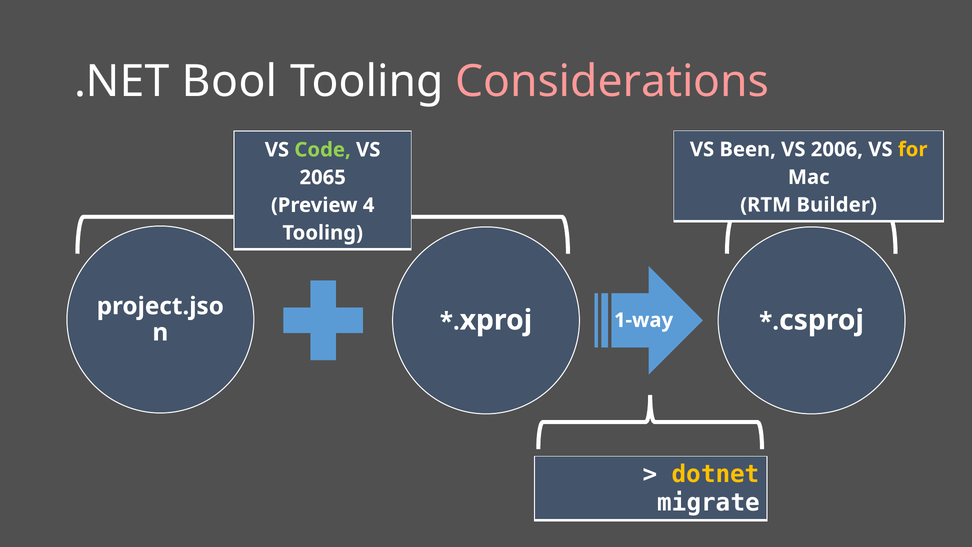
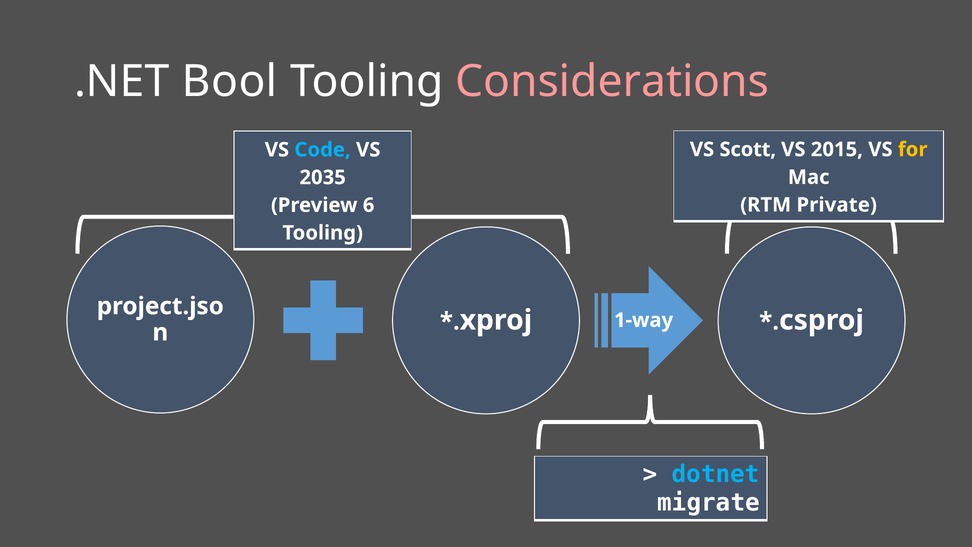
Been: Been -> Scott
2006: 2006 -> 2015
Code colour: light green -> light blue
2065: 2065 -> 2035
Builder: Builder -> Private
4: 4 -> 6
dotnet colour: yellow -> light blue
